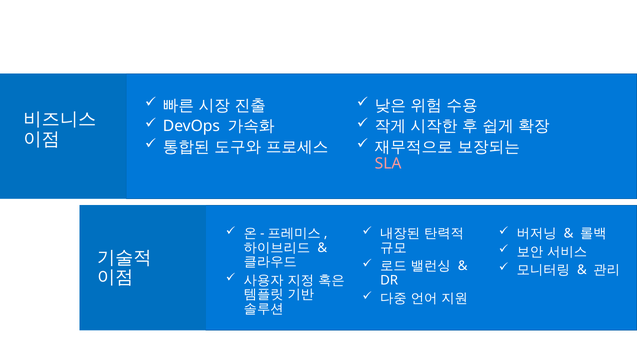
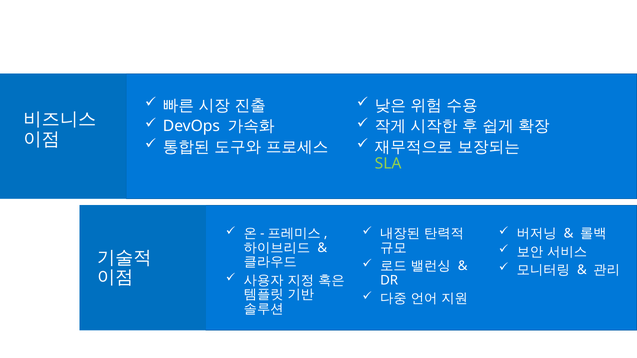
SLA colour: pink -> light green
